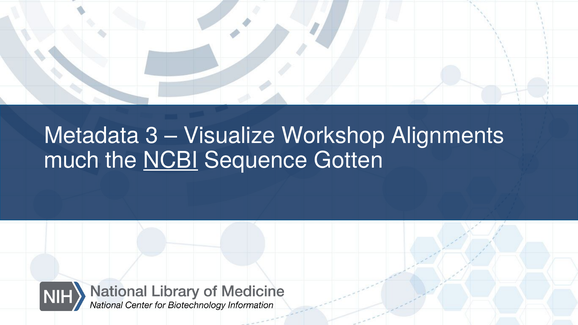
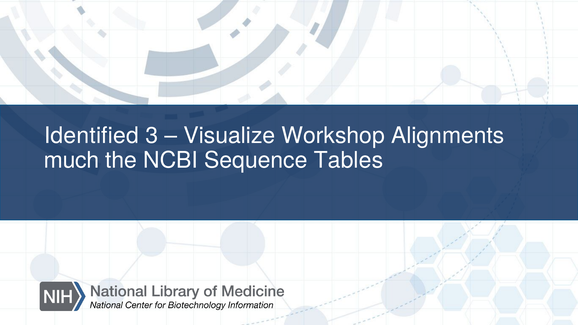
Metadata: Metadata -> Identified
NCBI underline: present -> none
Gotten: Gotten -> Tables
